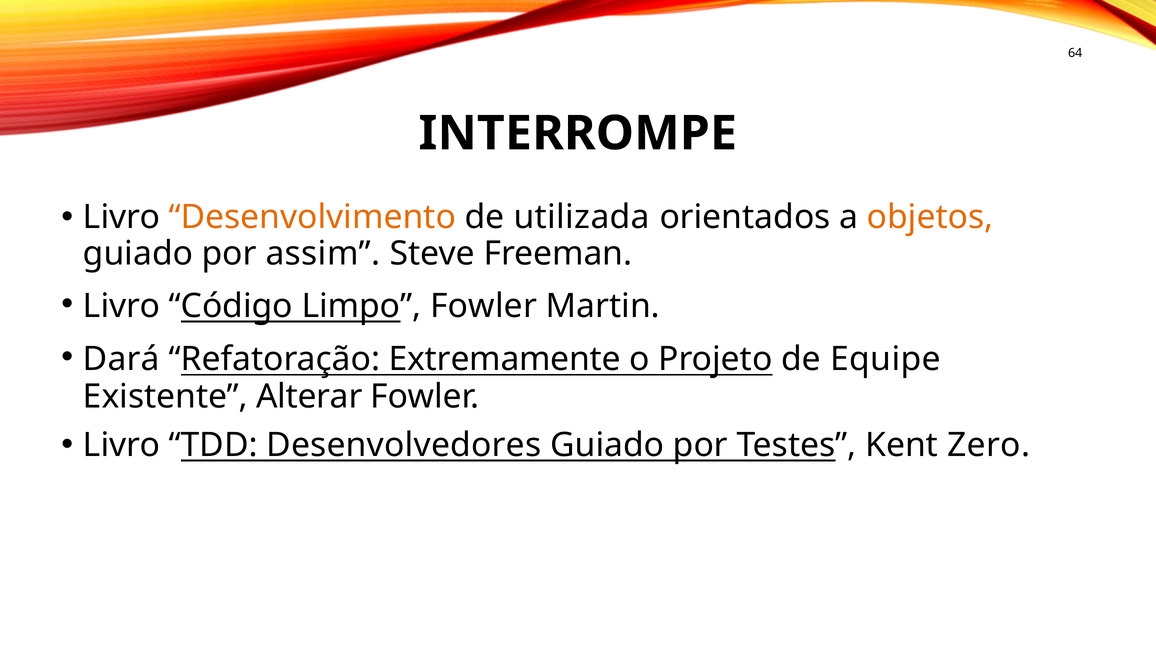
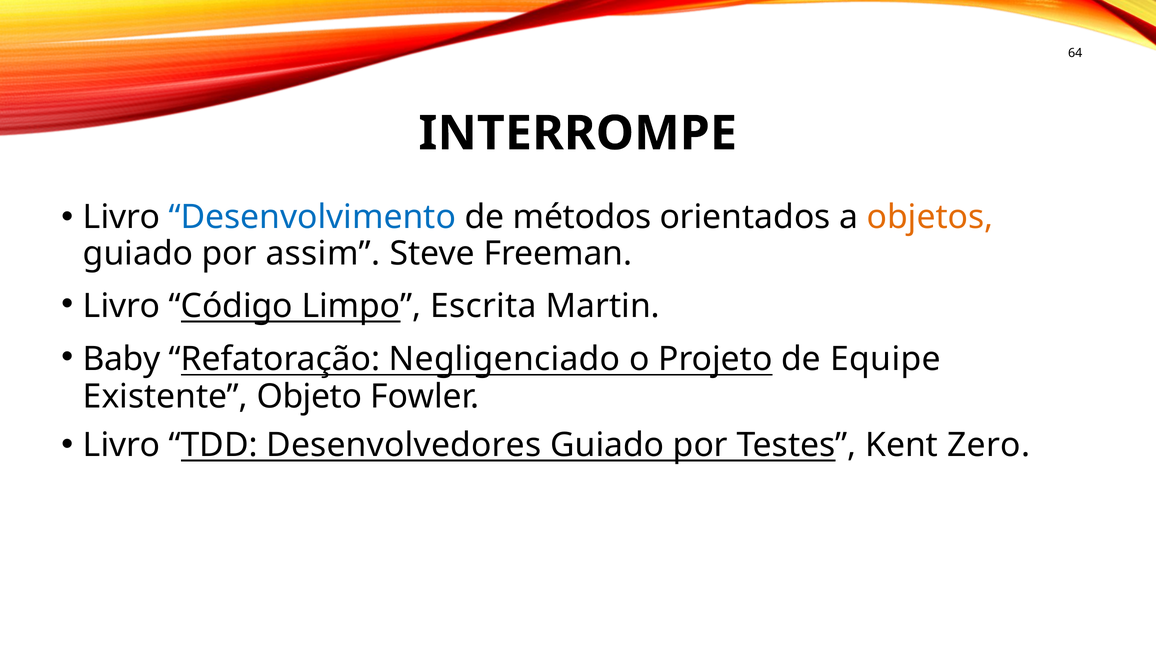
Desenvolvimento colour: orange -> blue
utilizada: utilizada -> métodos
Limpo Fowler: Fowler -> Escrita
Dará: Dará -> Baby
Extremamente: Extremamente -> Negligenciado
Alterar: Alterar -> Objeto
